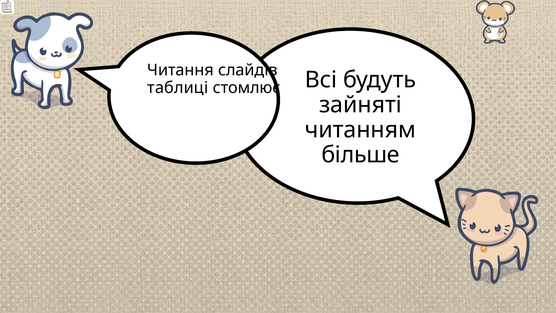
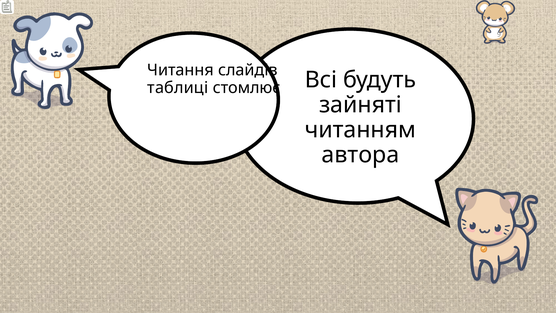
більше: більше -> автора
